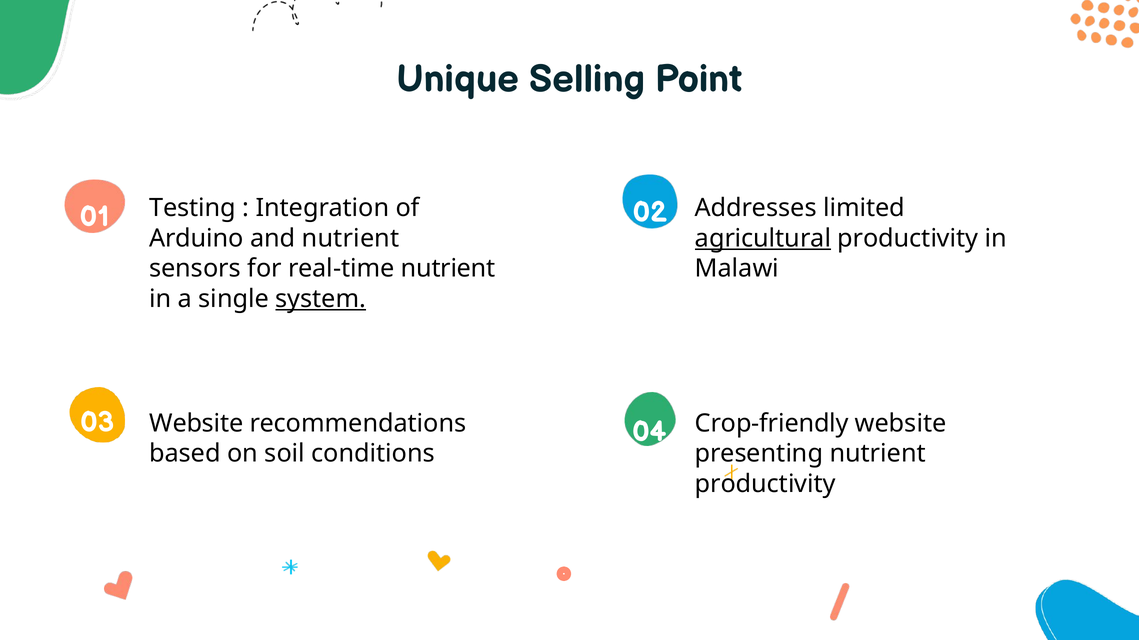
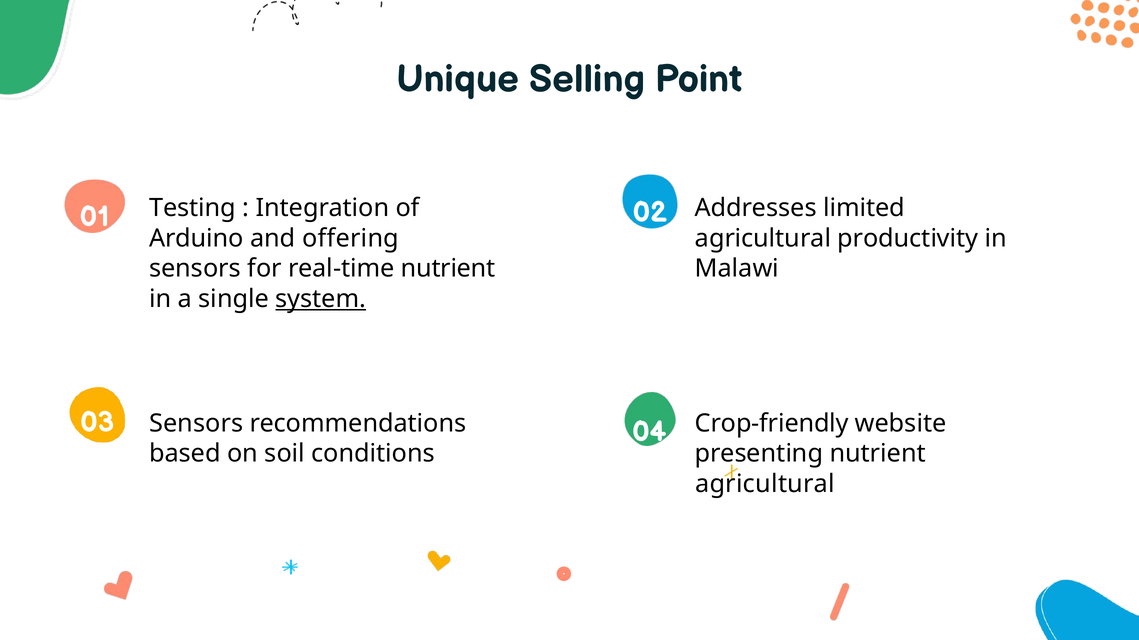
and nutrient: nutrient -> offering
agricultural at (763, 239) underline: present -> none
Website at (196, 424): Website -> Sensors
productivity at (765, 484): productivity -> agricultural
